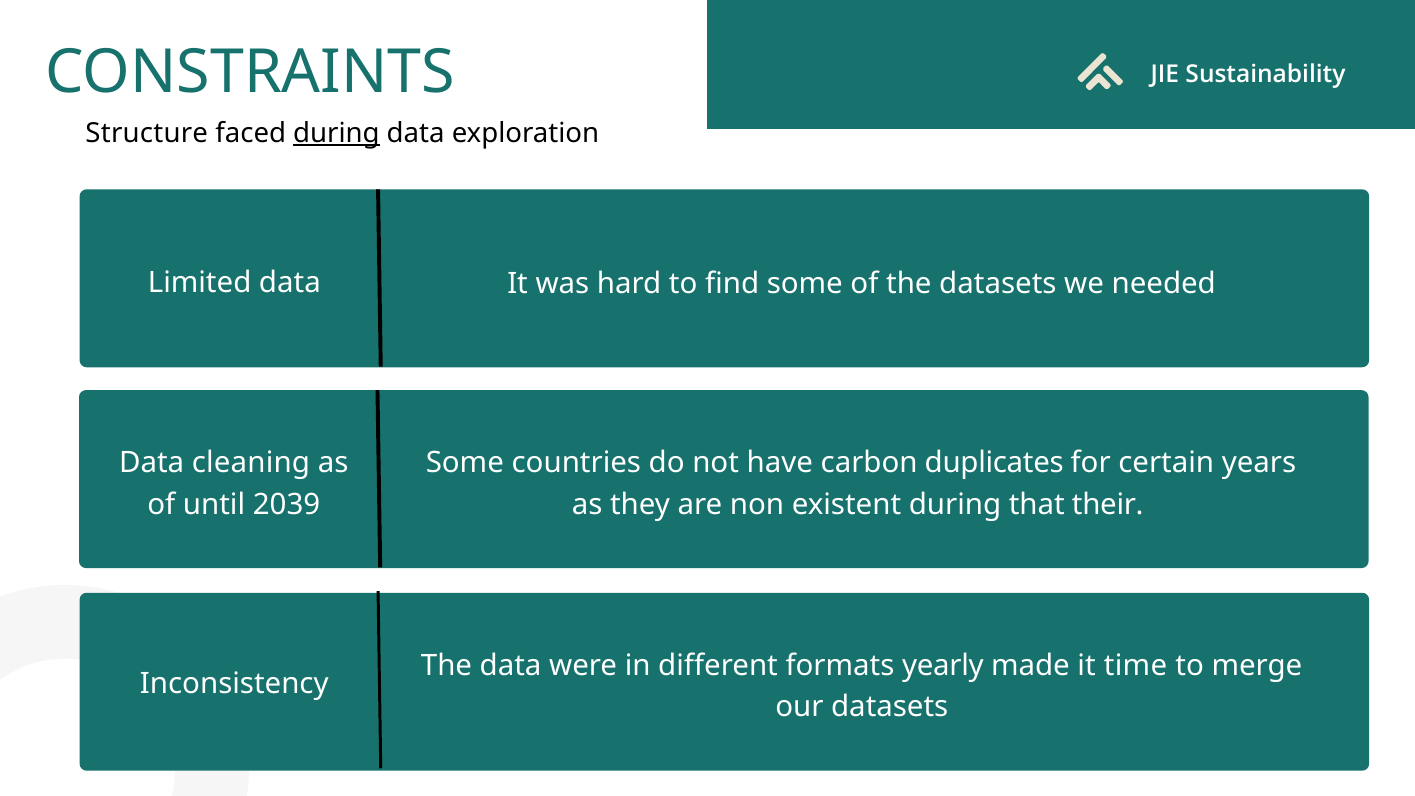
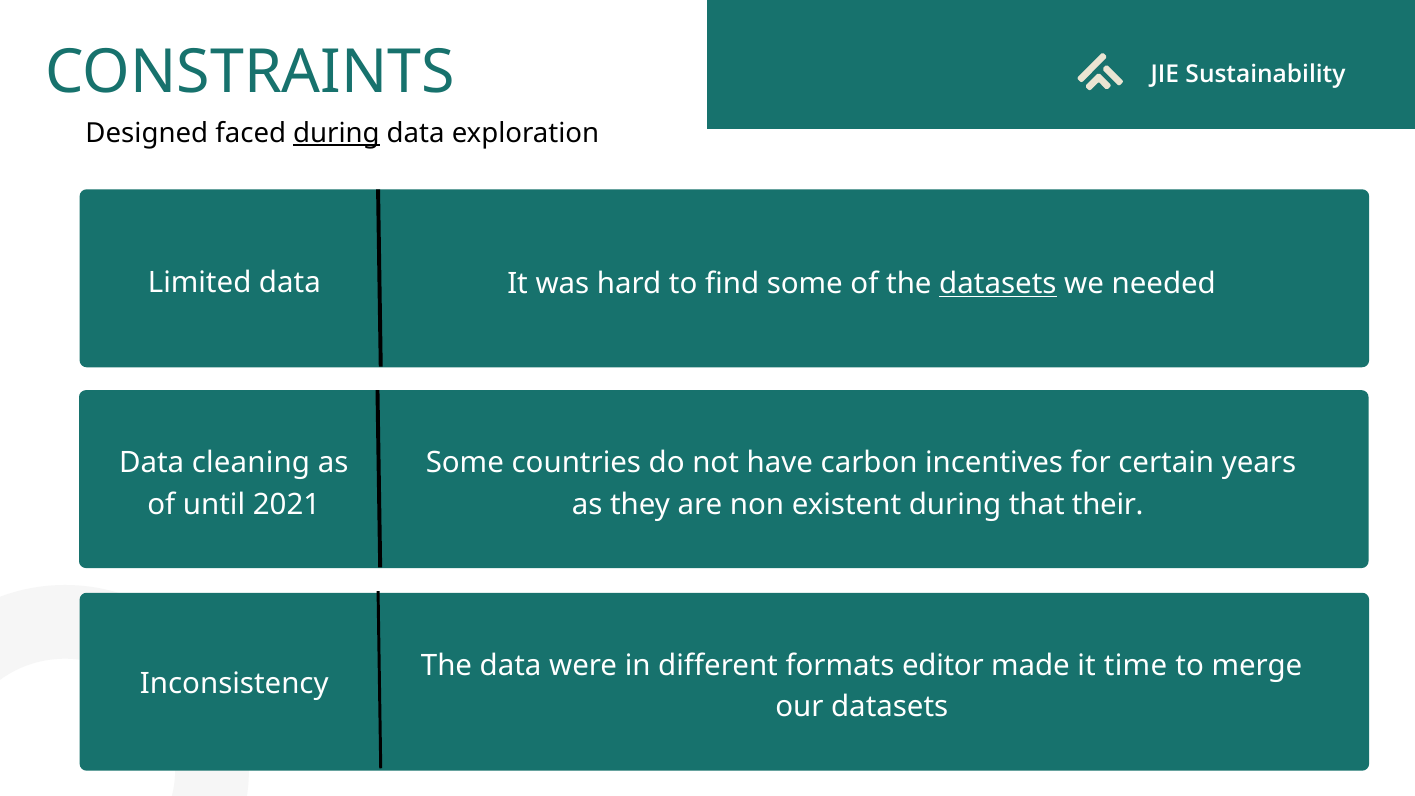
Structure: Structure -> Designed
datasets at (998, 284) underline: none -> present
duplicates: duplicates -> incentives
2039: 2039 -> 2021
yearly: yearly -> editor
